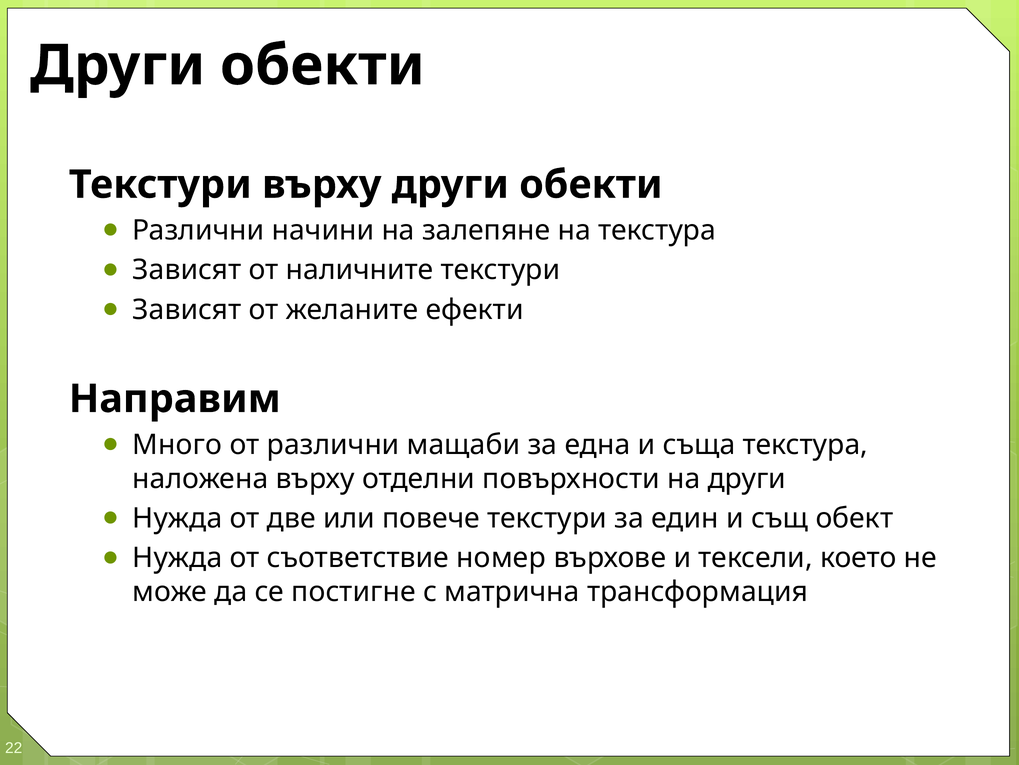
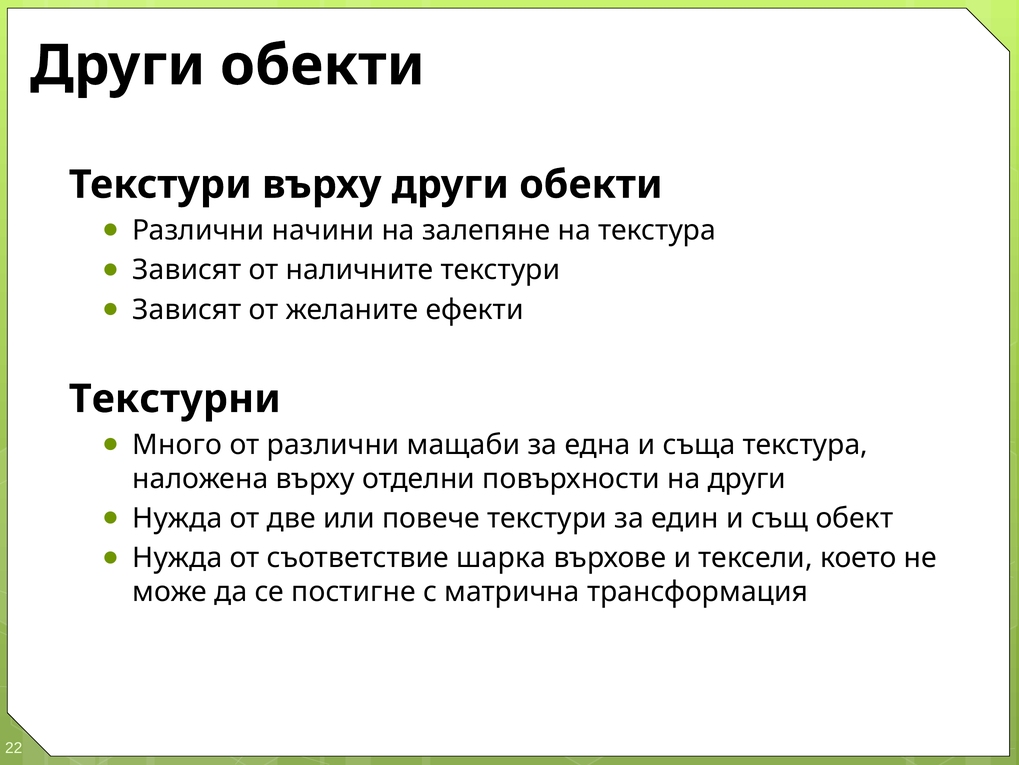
Направим: Направим -> Текстурни
номер: номер -> шарка
